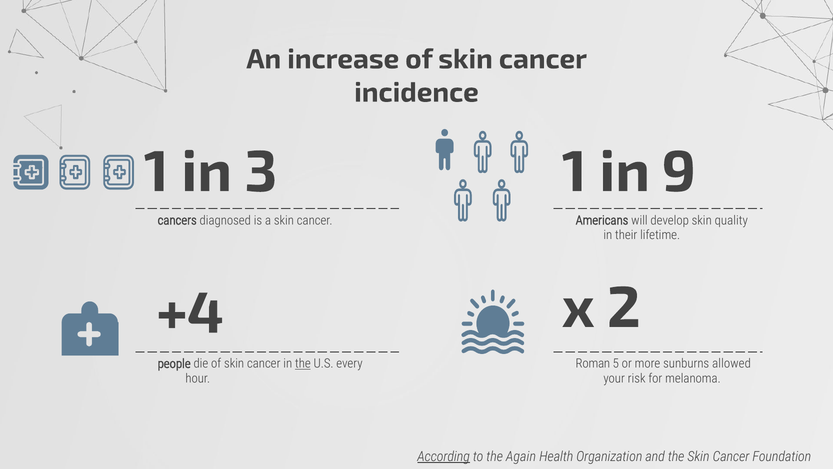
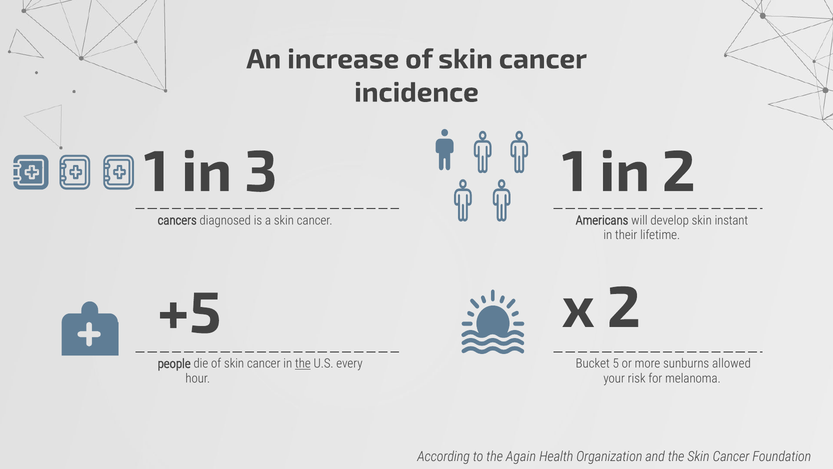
in 9: 9 -> 2
quality: quality -> instant
+4: +4 -> +5
Roman: Roman -> Bucket
According underline: present -> none
